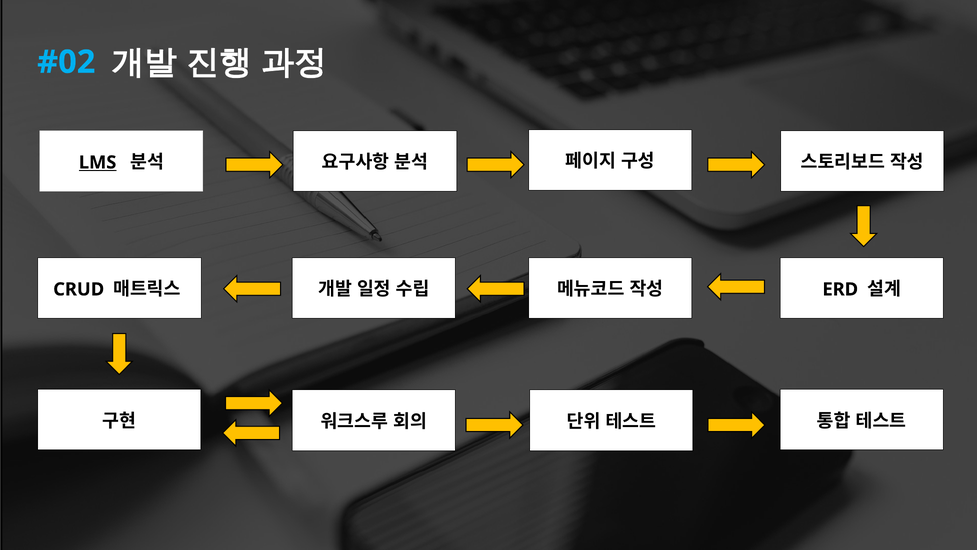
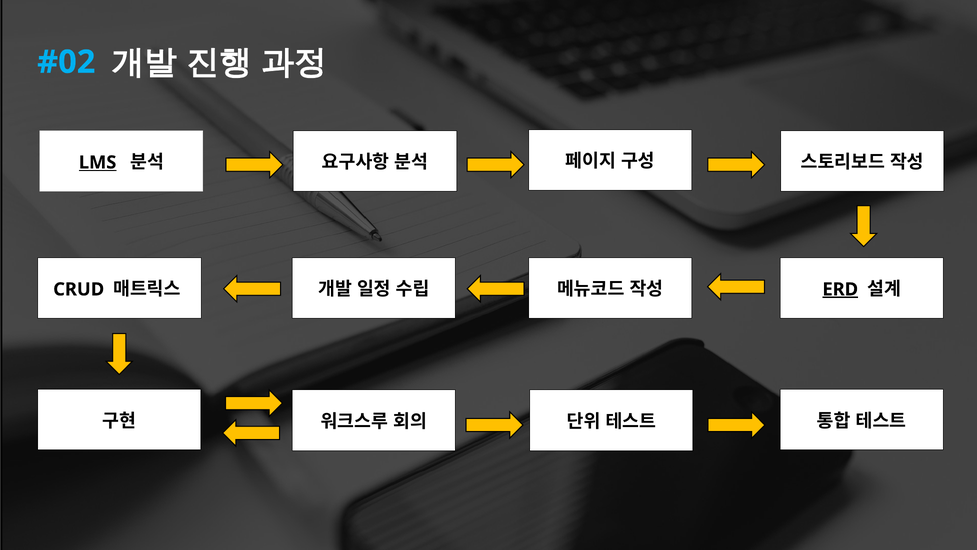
ERD underline: none -> present
